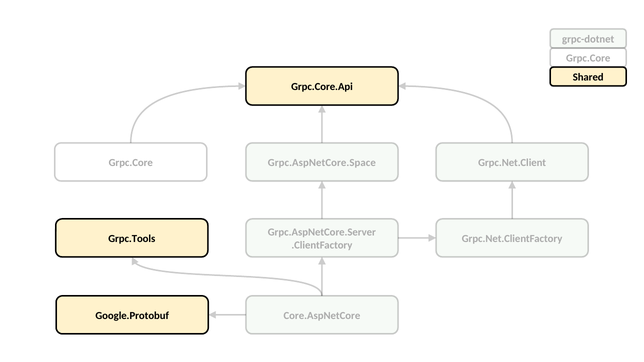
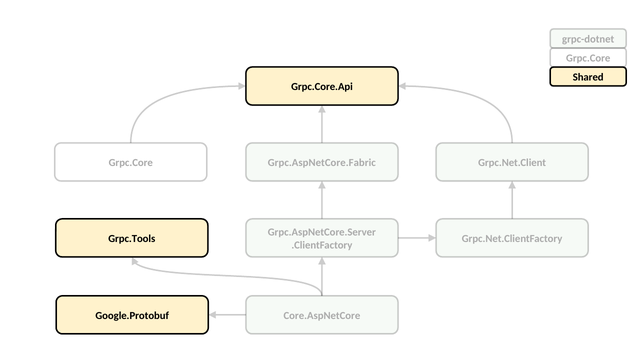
Grpc.AspNetCore.Space: Grpc.AspNetCore.Space -> Grpc.AspNetCore.Fabric
